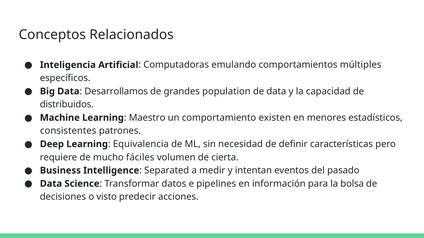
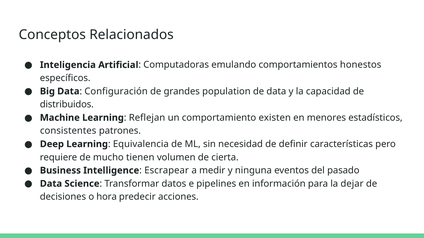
múltiples: múltiples -> honestos
Desarrollamos: Desarrollamos -> Configuración
Maestro: Maestro -> Reflejan
fáciles: fáciles -> tienen
Separated: Separated -> Escrapear
intentan: intentan -> ninguna
bolsa: bolsa -> dejar
visto: visto -> hora
